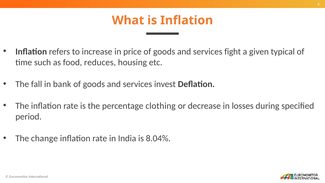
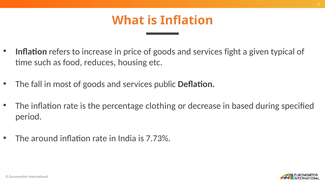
bank: bank -> most
invest: invest -> public
losses: losses -> based
change: change -> around
8.04%: 8.04% -> 7.73%
